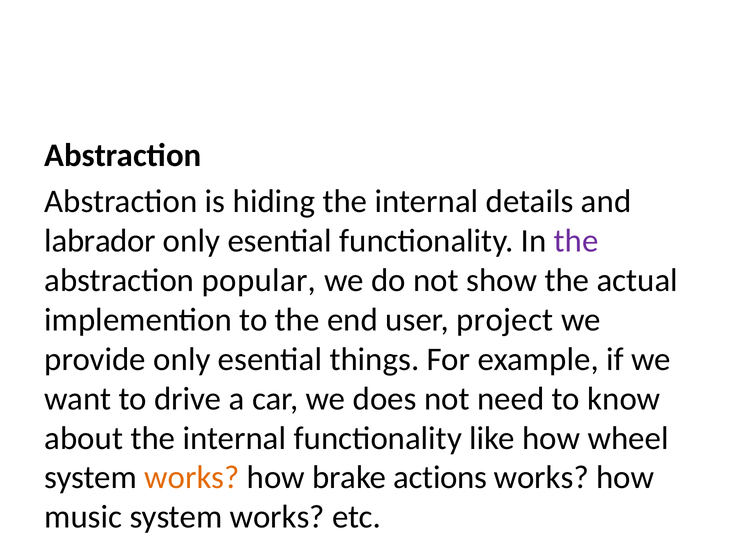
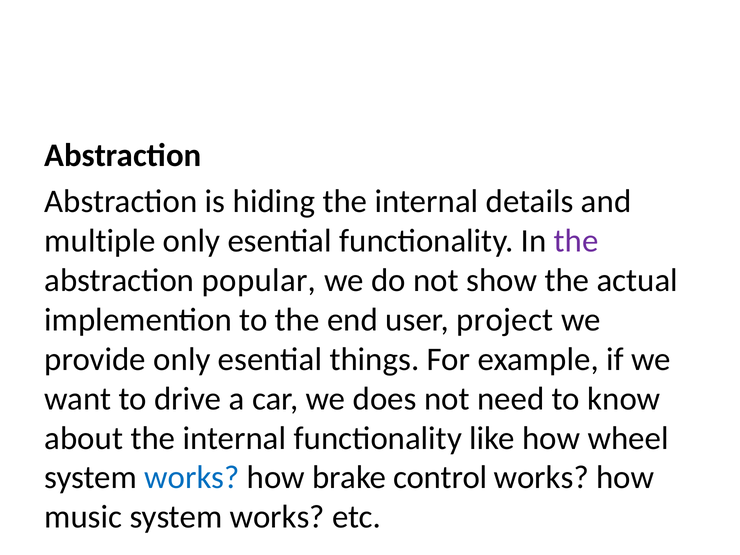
labrador: labrador -> multiple
works at (192, 478) colour: orange -> blue
actions: actions -> control
